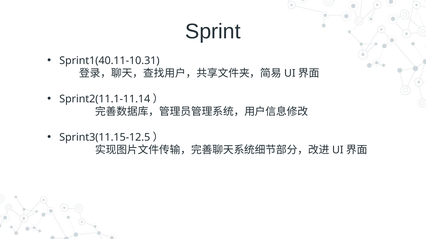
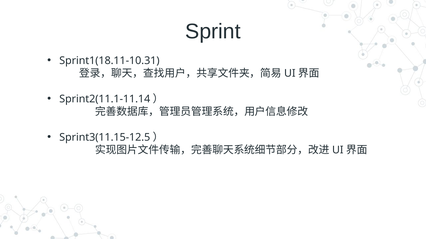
Sprint1(40.11-10.31: Sprint1(40.11-10.31 -> Sprint1(18.11-10.31
